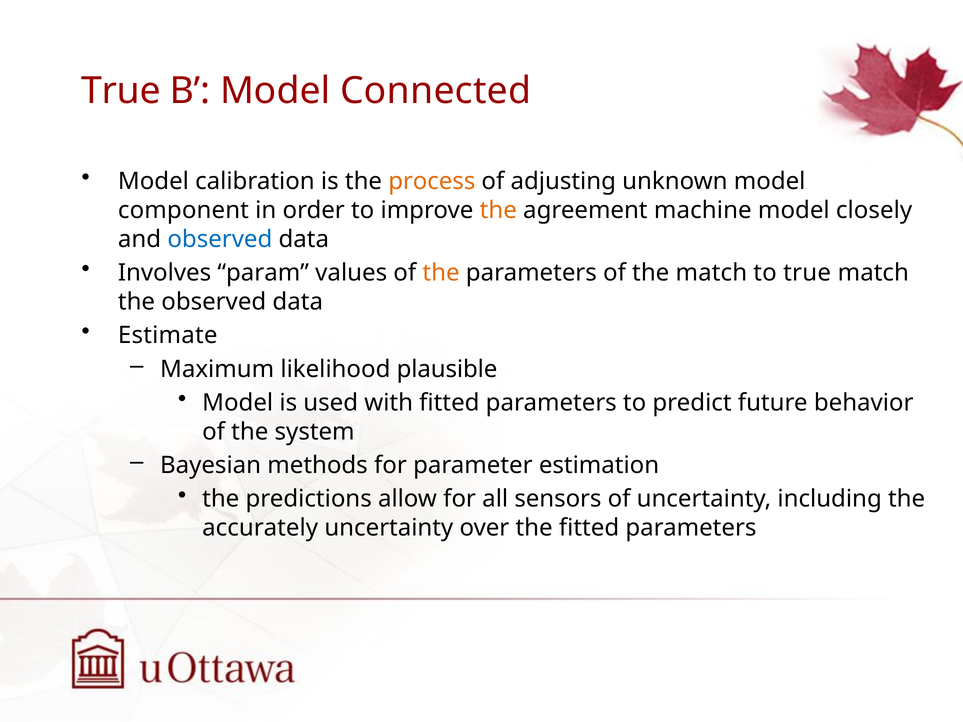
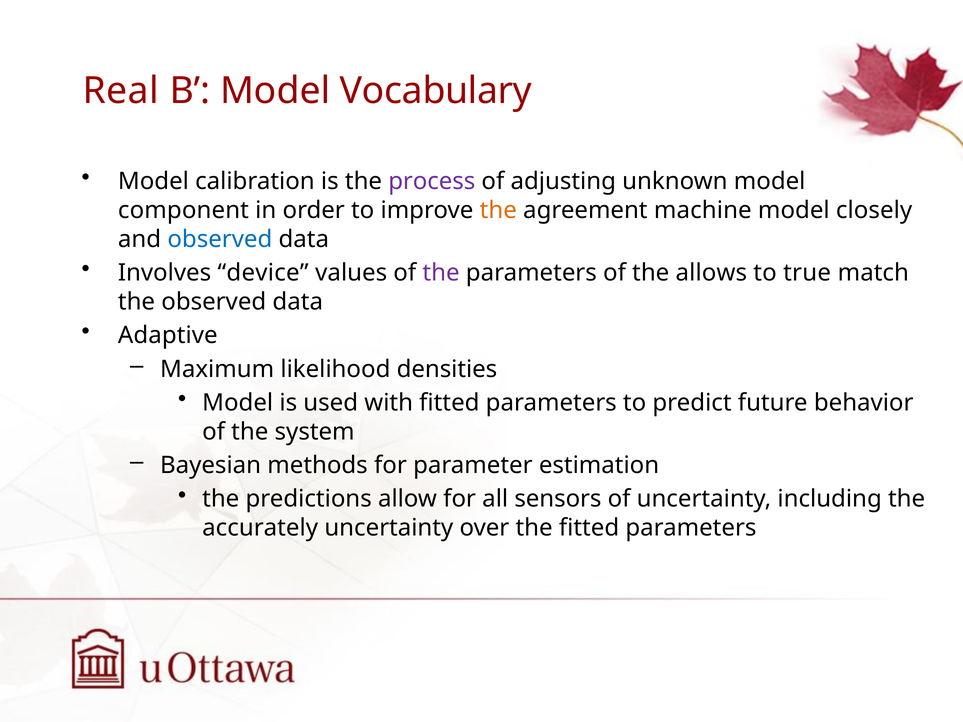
True at (121, 91): True -> Real
Connected: Connected -> Vocabulary
process colour: orange -> purple
param: param -> device
the at (441, 273) colour: orange -> purple
the match: match -> allows
Estimate: Estimate -> Adaptive
plausible: plausible -> densities
